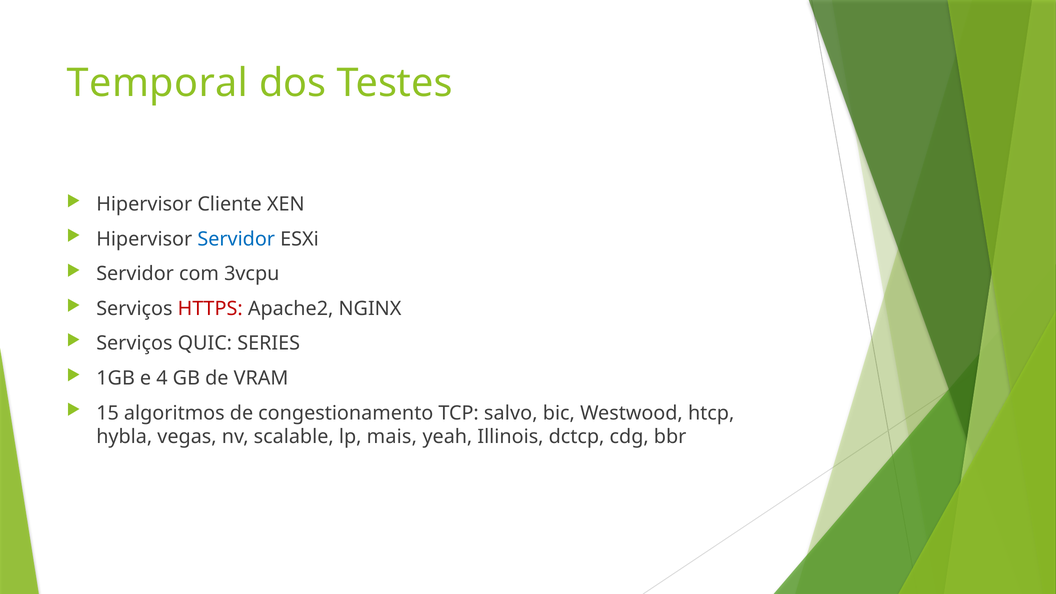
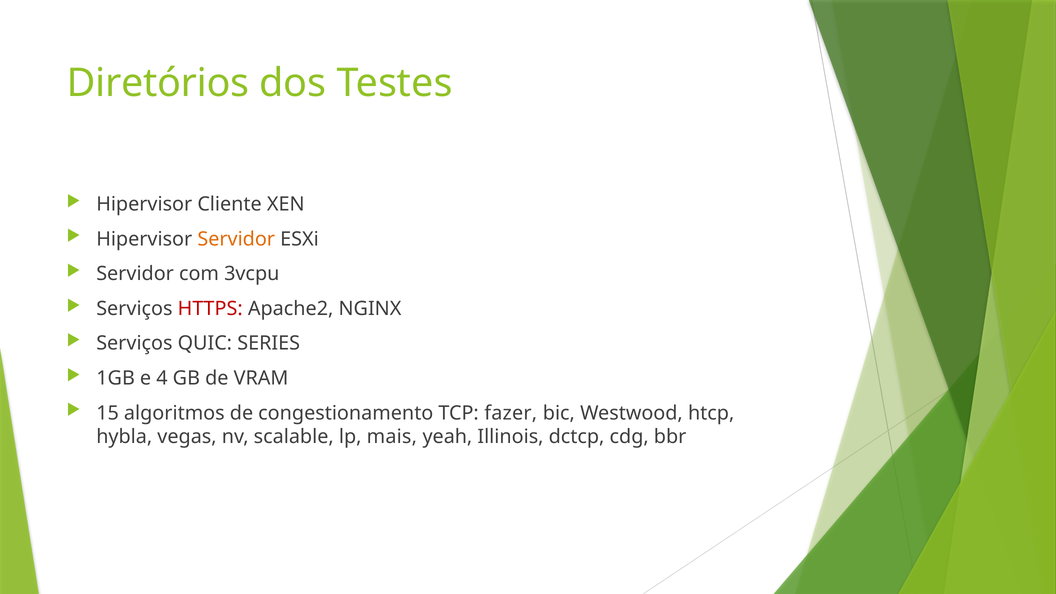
Temporal: Temporal -> Diretórios
Servidor at (236, 239) colour: blue -> orange
salvo: salvo -> fazer
